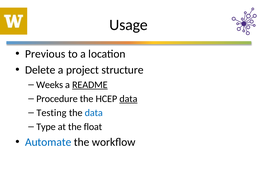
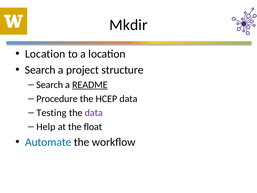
Usage: Usage -> Mkdir
Previous at (45, 54): Previous -> Location
Delete at (40, 70): Delete -> Search
Weeks at (50, 85): Weeks -> Search
data at (128, 99) underline: present -> none
data at (94, 113) colour: blue -> purple
Type: Type -> Help
